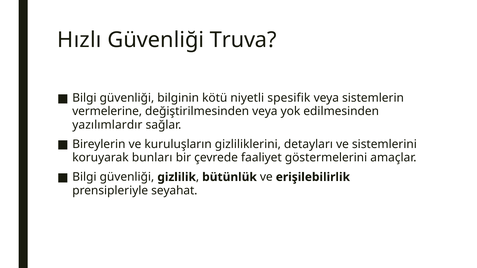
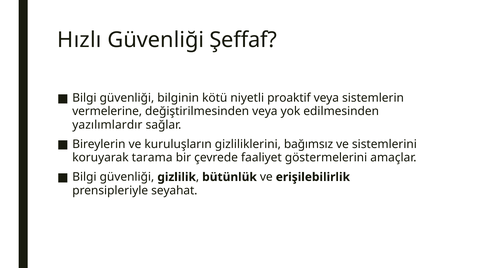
Truva: Truva -> Şeffaf
spesifik: spesifik -> proaktif
detayları: detayları -> bağımsız
bunları: bunları -> tarama
